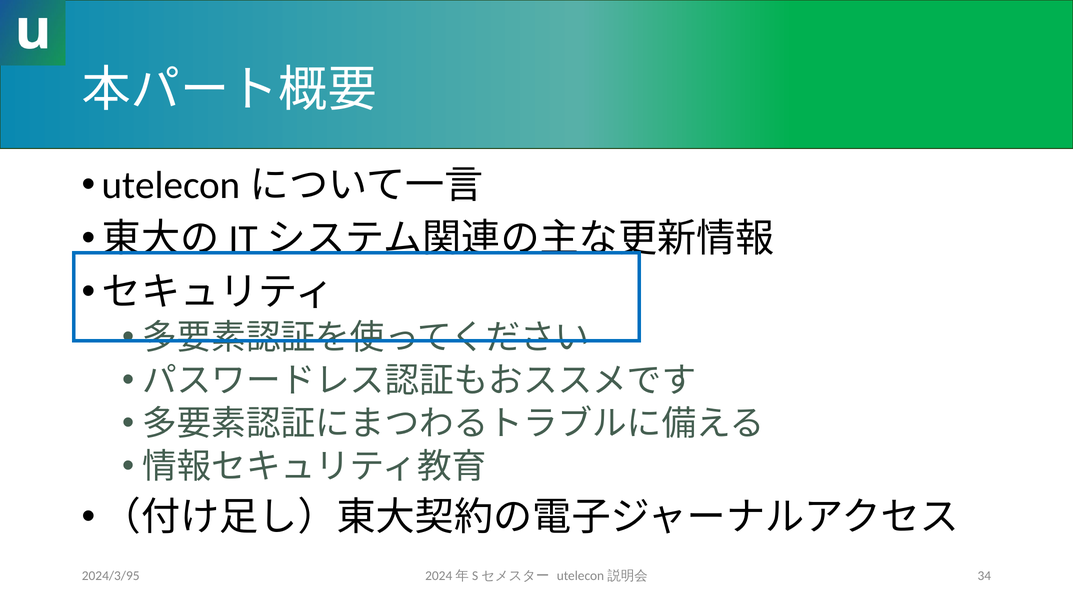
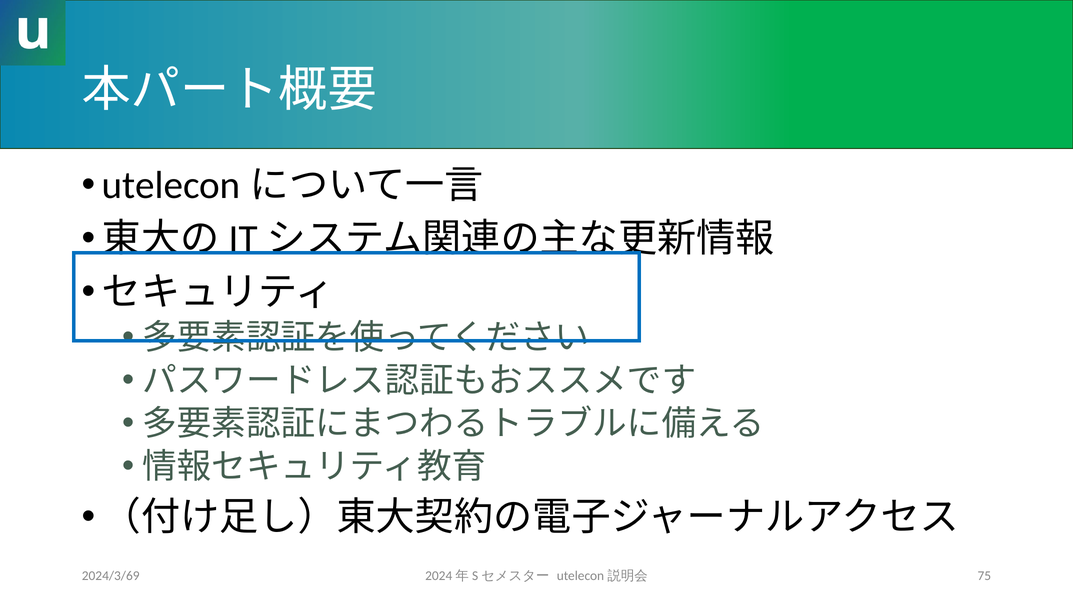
2024/3/95: 2024/3/95 -> 2024/3/69
34: 34 -> 75
